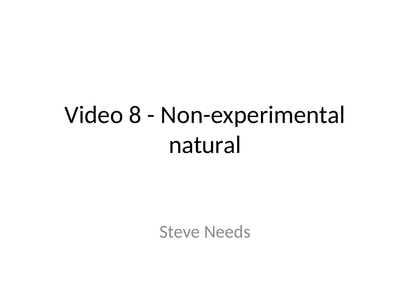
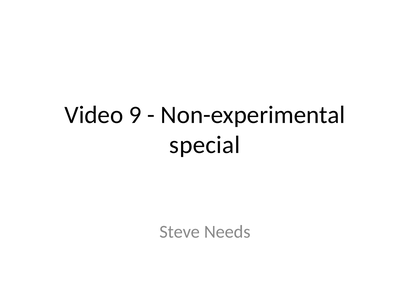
8: 8 -> 9
natural: natural -> special
